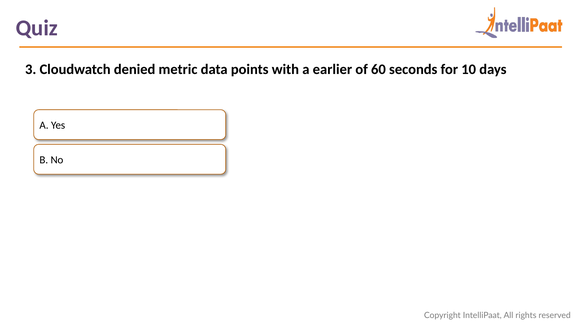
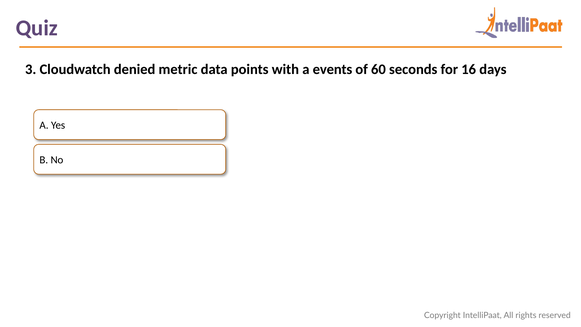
earlier: earlier -> events
10: 10 -> 16
